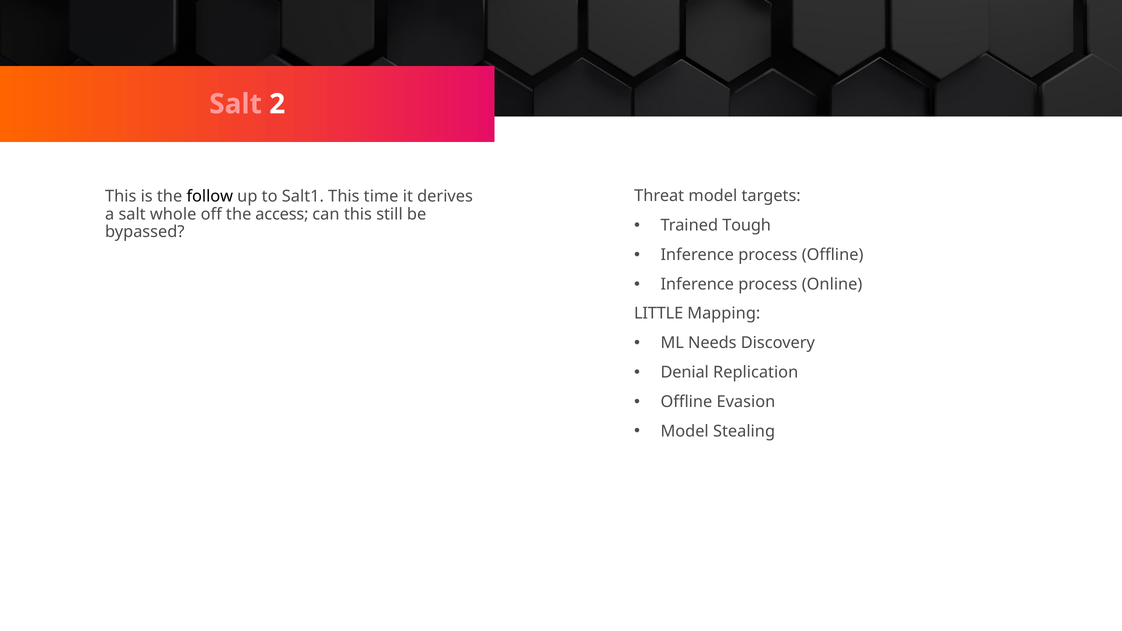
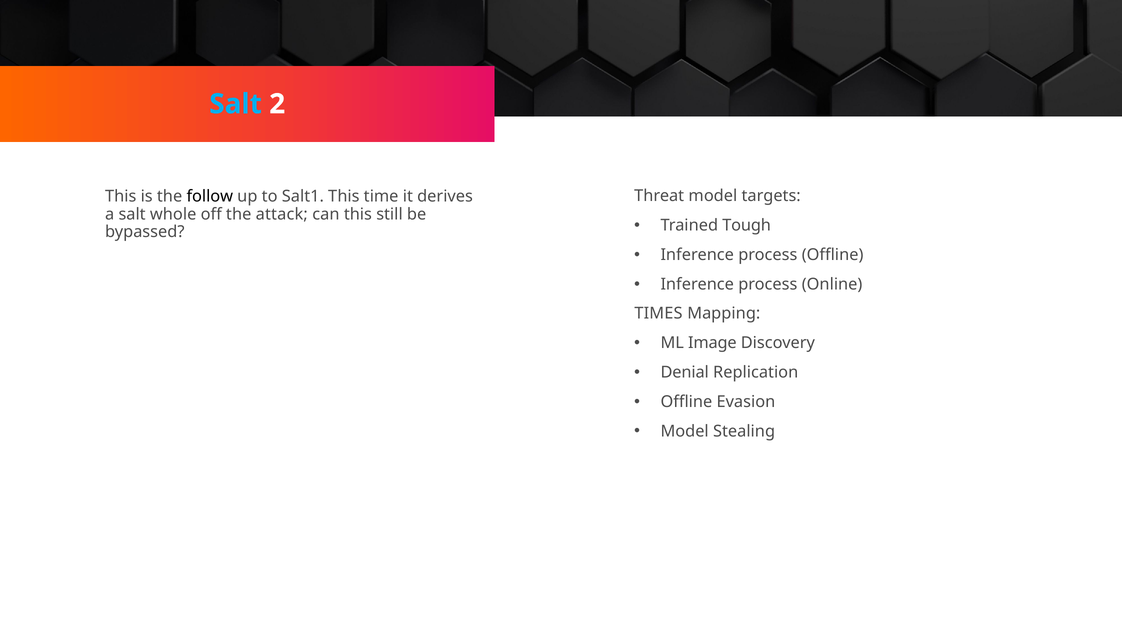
Salt at (236, 104) colour: pink -> light blue
access: access -> attack
LITTLE: LITTLE -> TIMES
Needs: Needs -> Image
